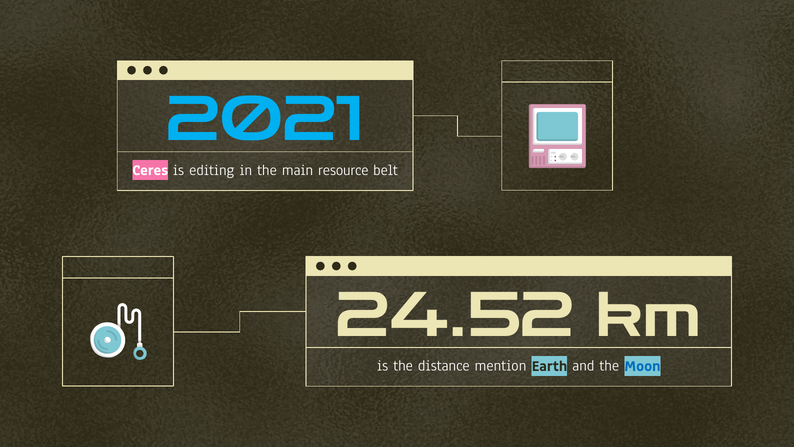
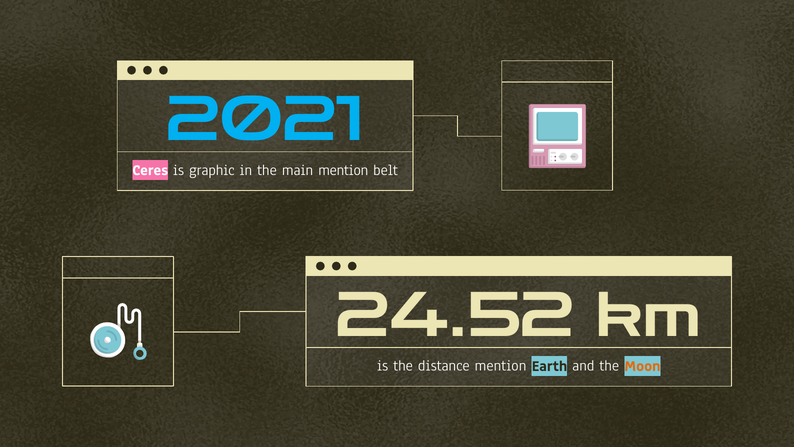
editing: editing -> graphic
main resource: resource -> mention
Moon colour: blue -> orange
